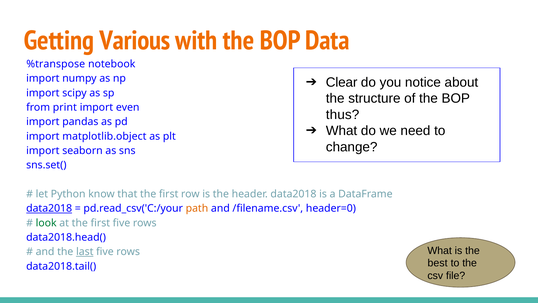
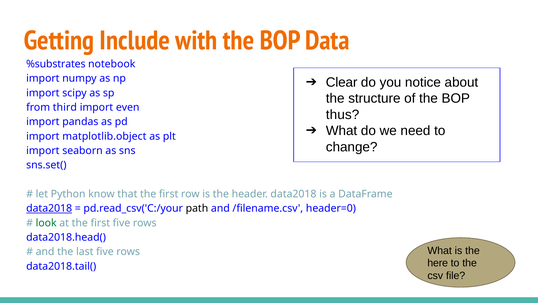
Various: Various -> Include
%transpose: %transpose -> %substrates
print: print -> third
path colour: orange -> black
last underline: present -> none
best: best -> here
